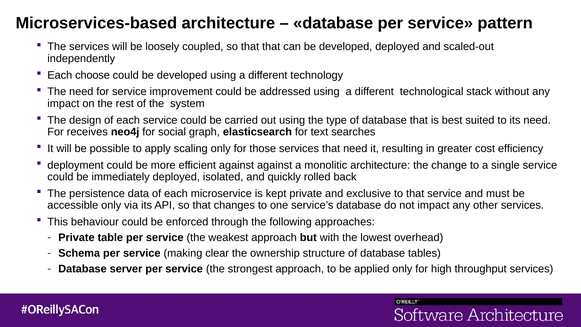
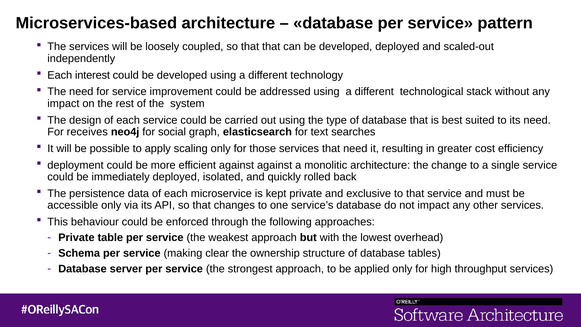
choose: choose -> interest
